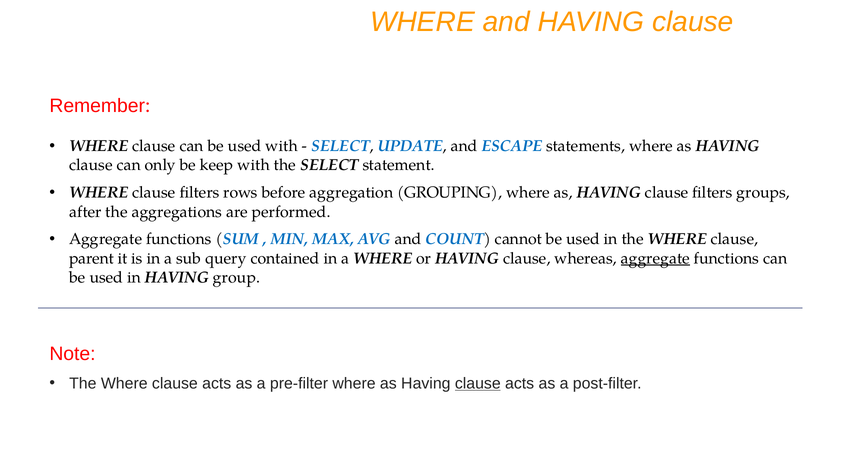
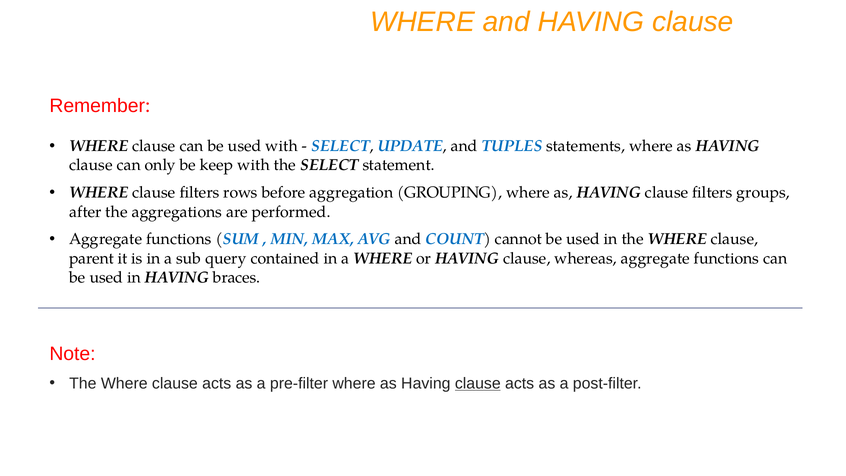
ESCAPE: ESCAPE -> TUPLES
aggregate at (655, 258) underline: present -> none
group: group -> braces
